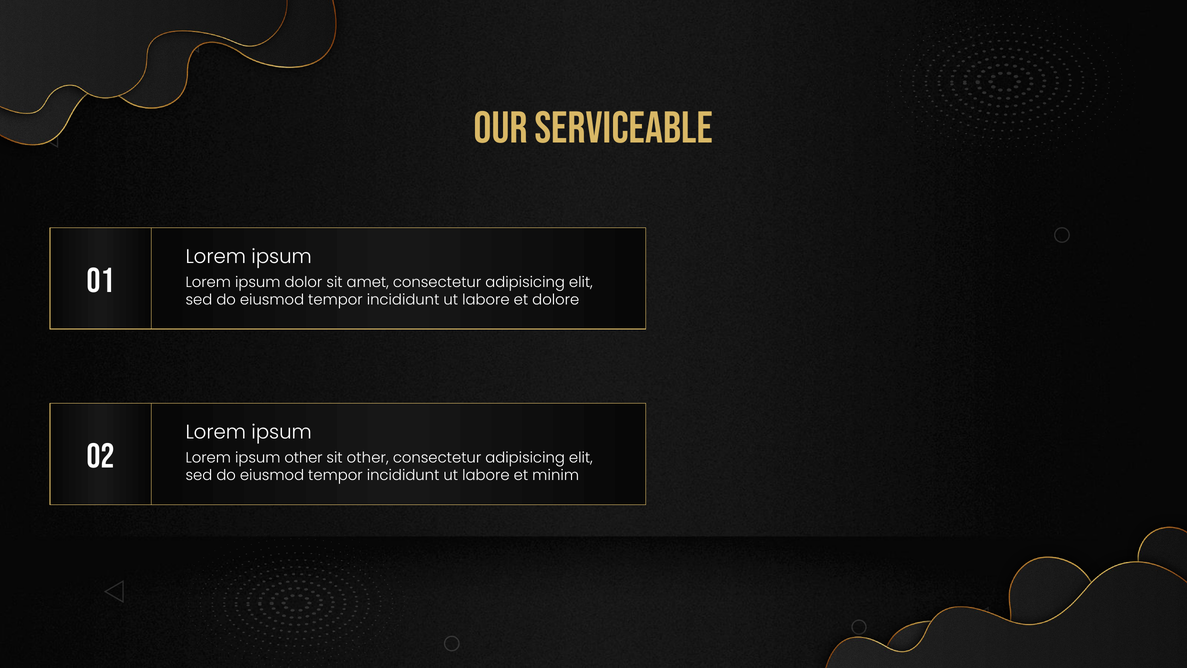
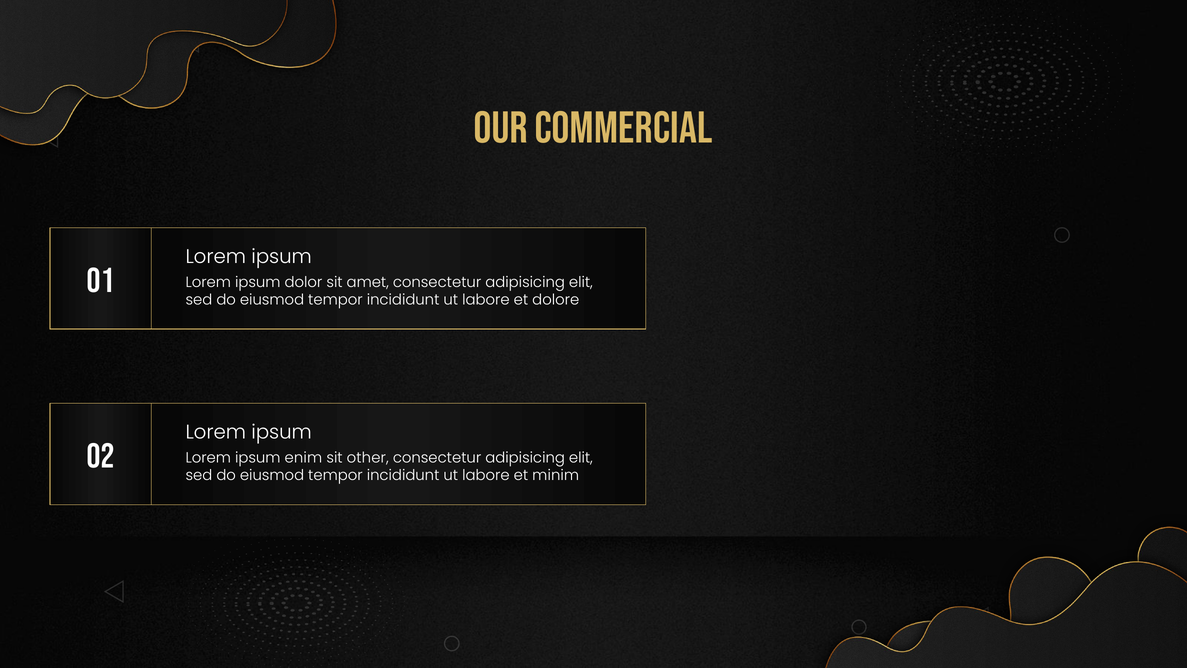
Serviceable: Serviceable -> Commercial
ipsum other: other -> enim
